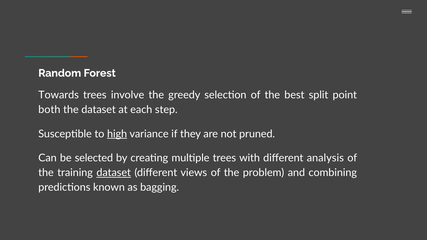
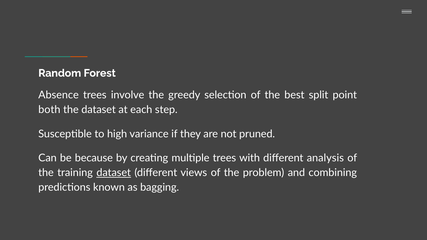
Towards: Towards -> Absence
high underline: present -> none
selected: selected -> because
